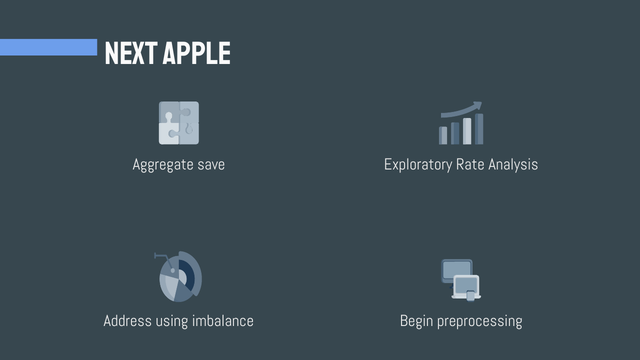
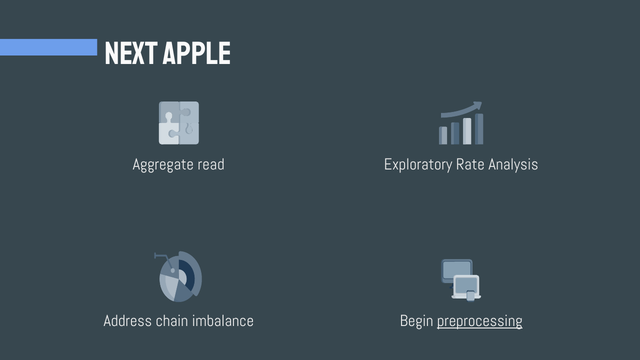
save: save -> read
using: using -> chain
preprocessing underline: none -> present
